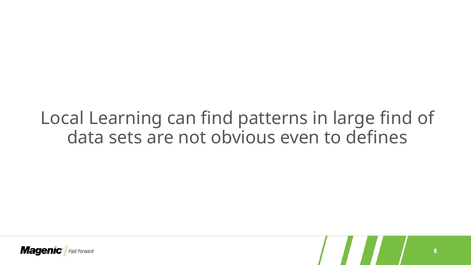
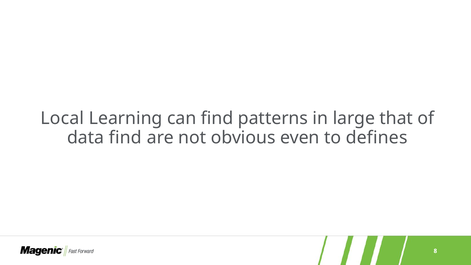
large find: find -> that
data sets: sets -> find
